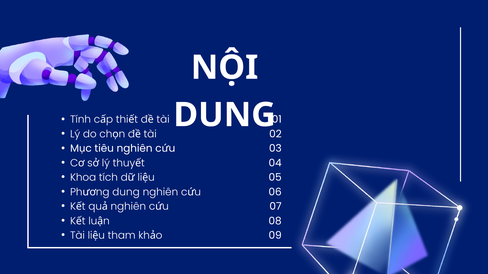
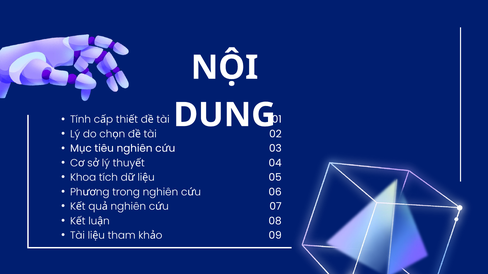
dung at (126, 192): dung -> trong
